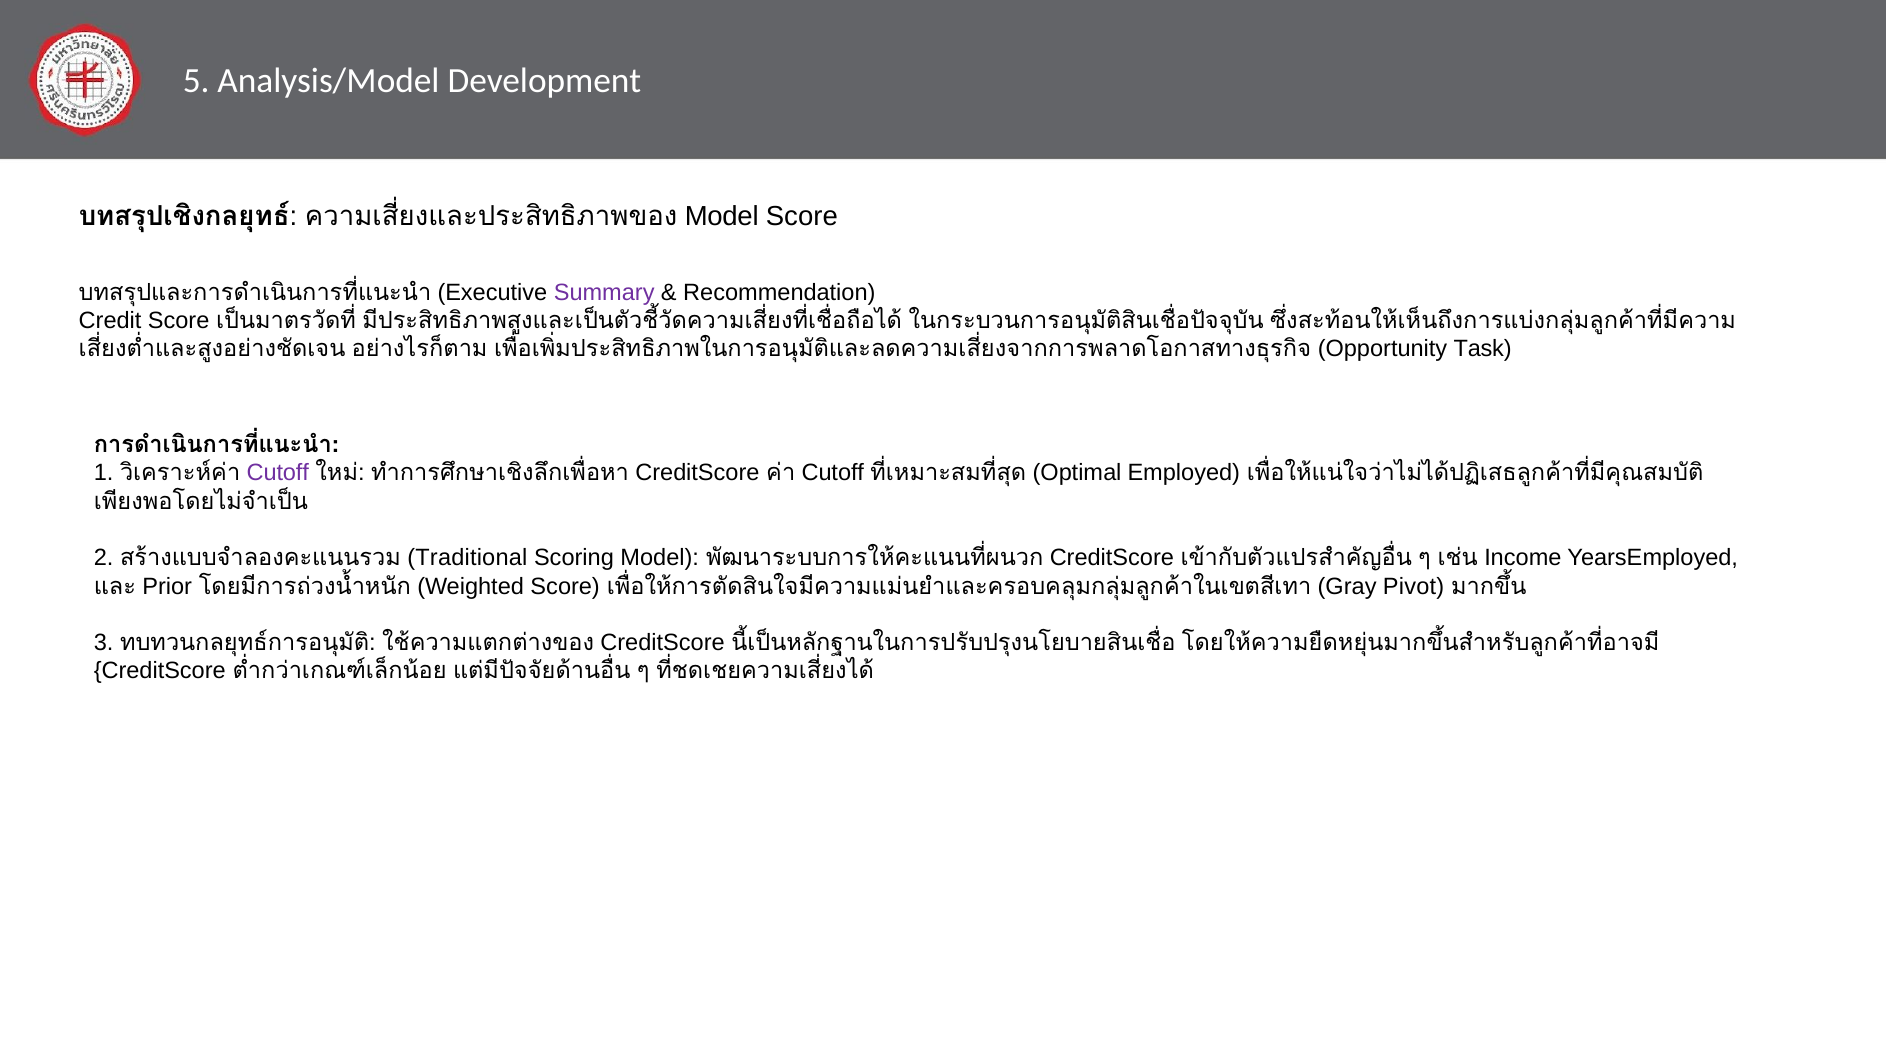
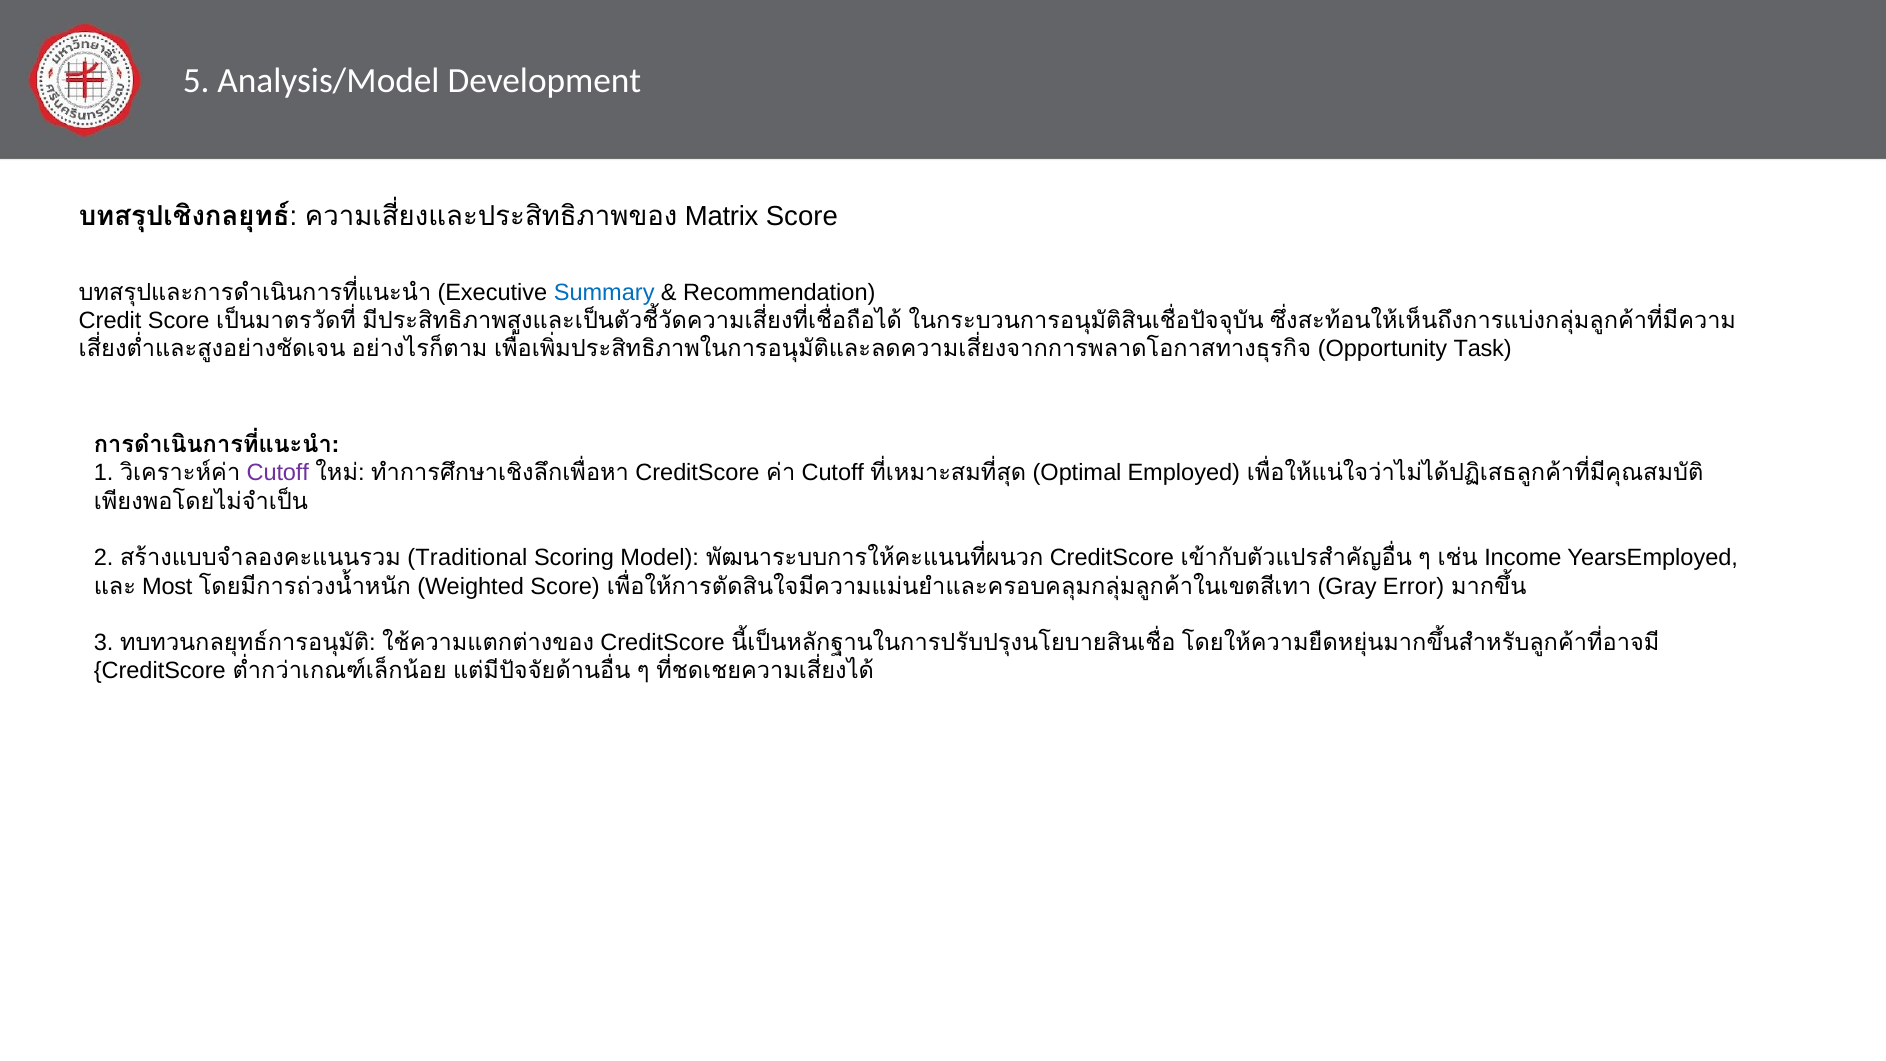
Model at (722, 216): Model -> Matrix
Summary colour: purple -> blue
Prior: Prior -> Most
Pivot: Pivot -> Error
